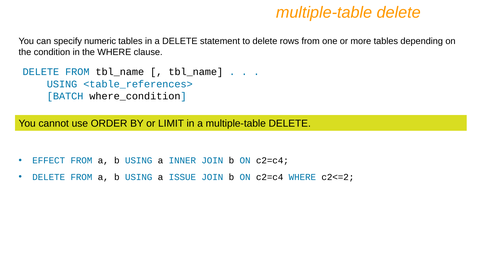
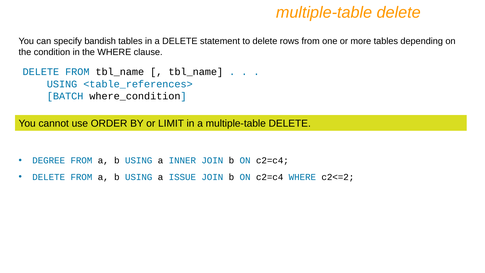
numeric: numeric -> bandish
EFFECT: EFFECT -> DEGREE
